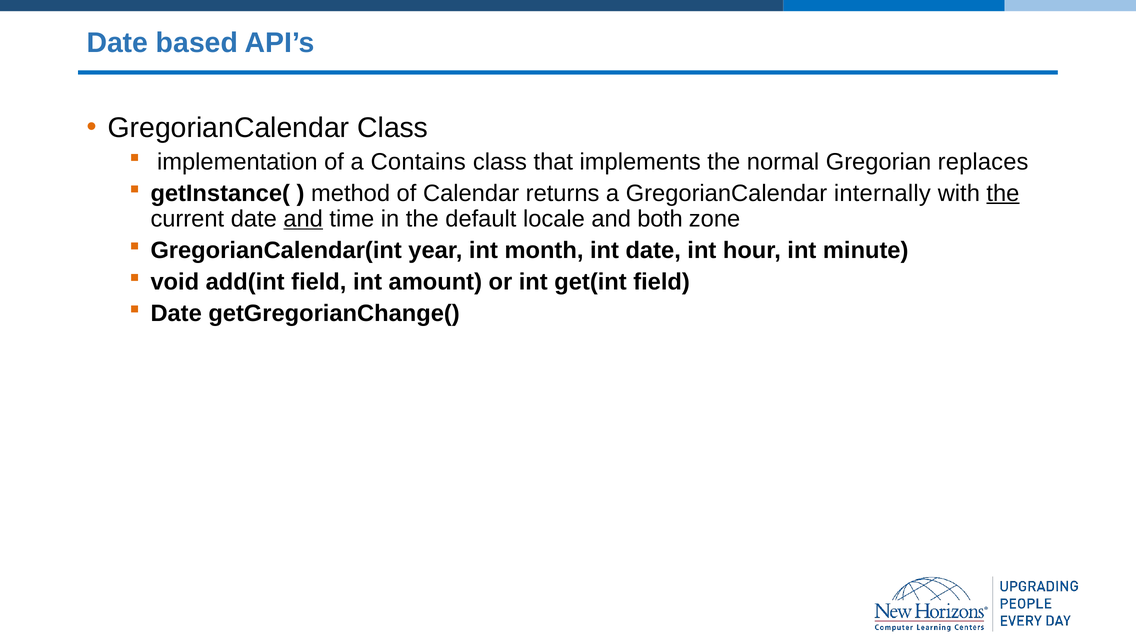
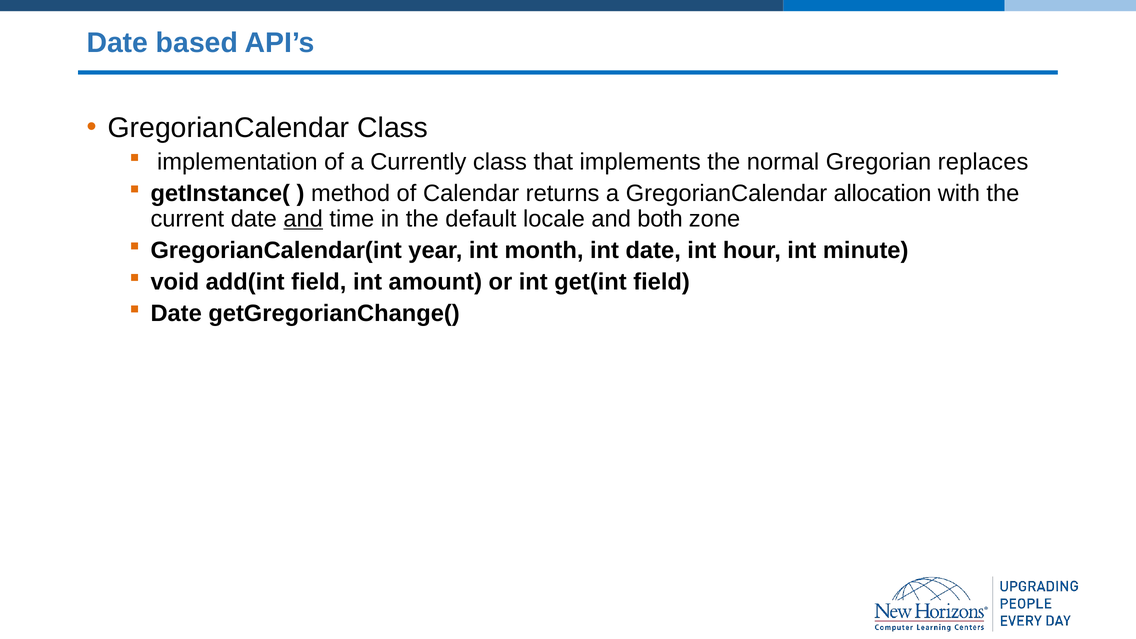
Contains: Contains -> Currently
internally: internally -> allocation
the at (1003, 193) underline: present -> none
